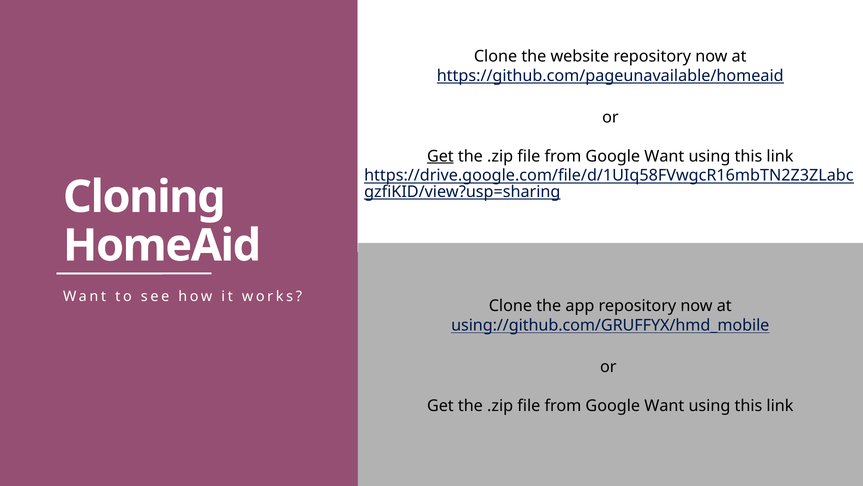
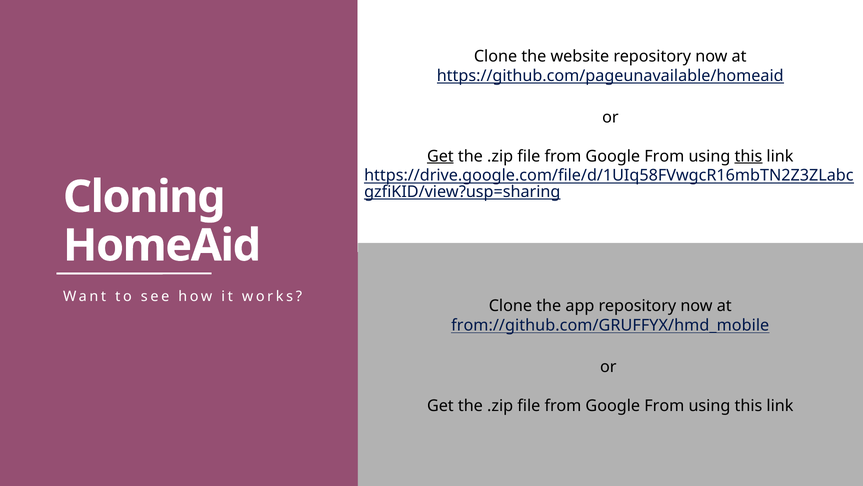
Want at (664, 156): Want -> From
this at (748, 156) underline: none -> present
using://github.com/GRUFFYX/hmd_mobile: using://github.com/GRUFFYX/hmd_mobile -> from://github.com/GRUFFYX/hmd_mobile
Want at (664, 405): Want -> From
